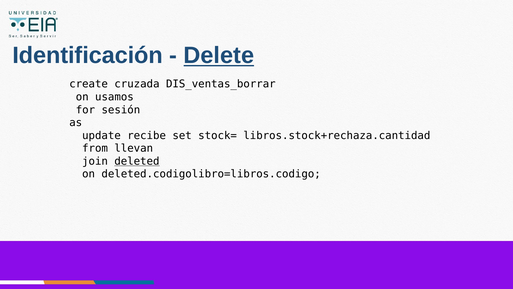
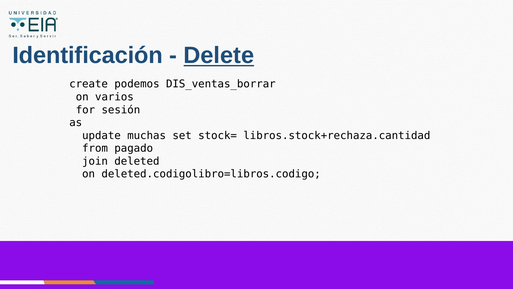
cruzada: cruzada -> podemos
usamos: usamos -> varios
recibe: recibe -> muchas
llevan: llevan -> pagado
deleted underline: present -> none
